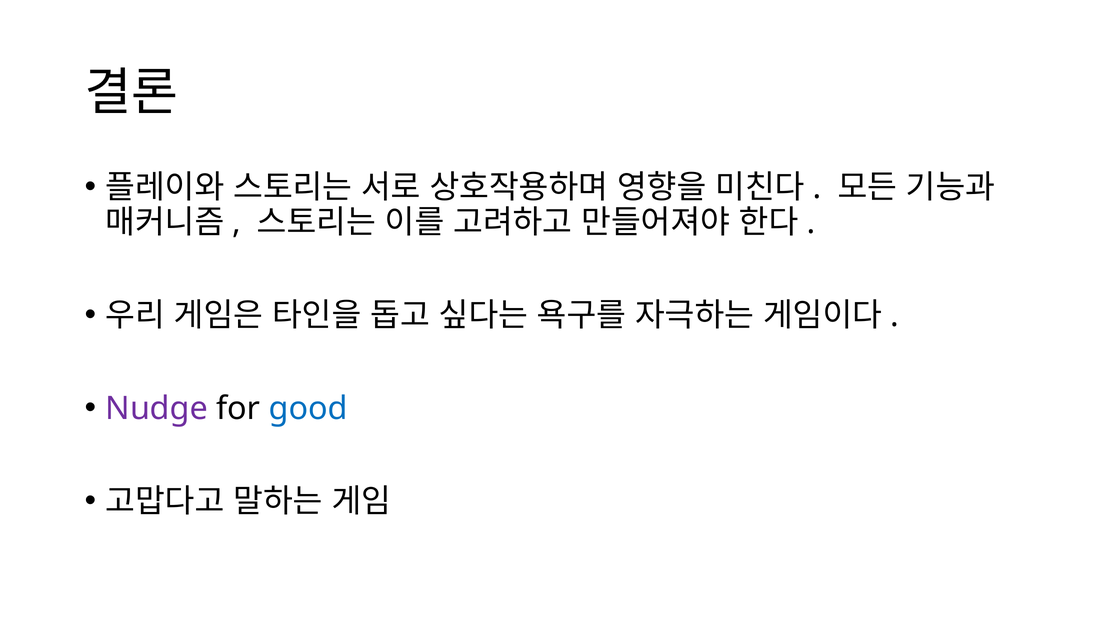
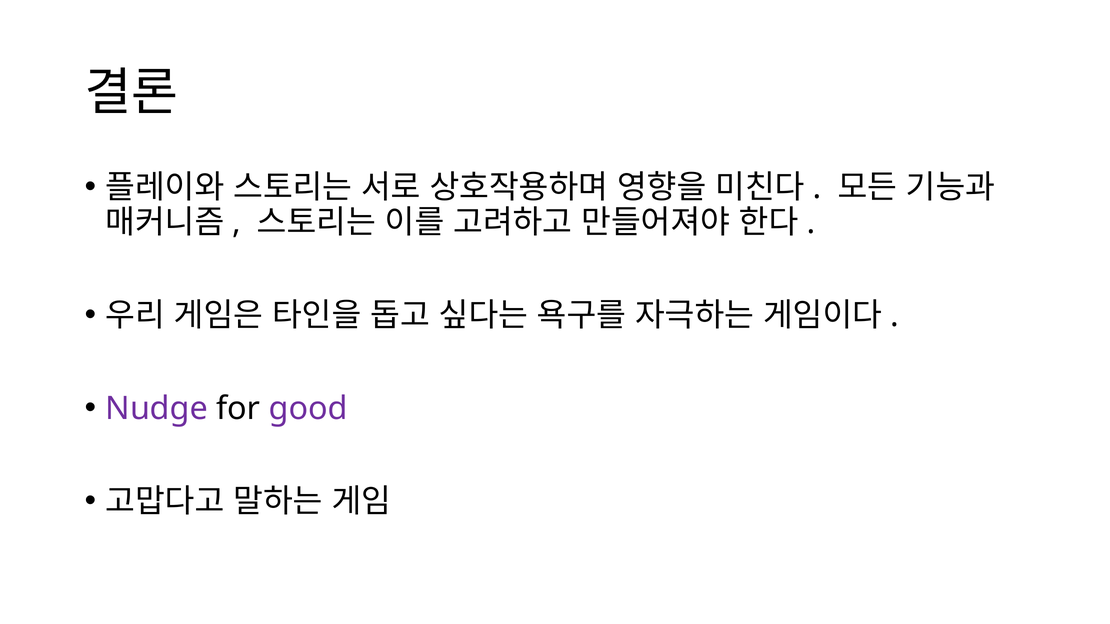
good colour: blue -> purple
